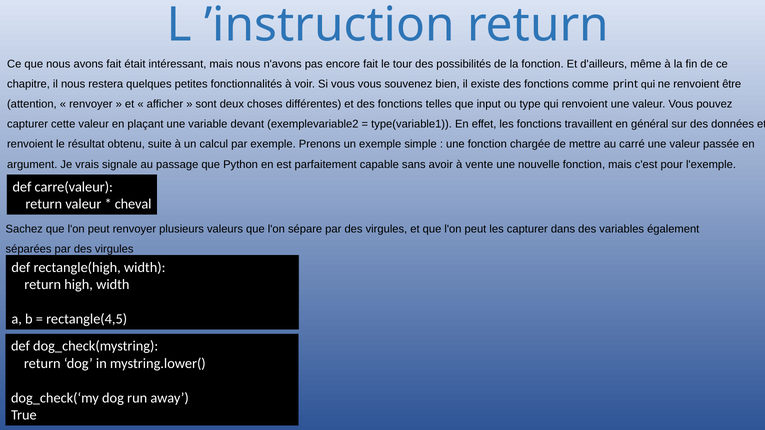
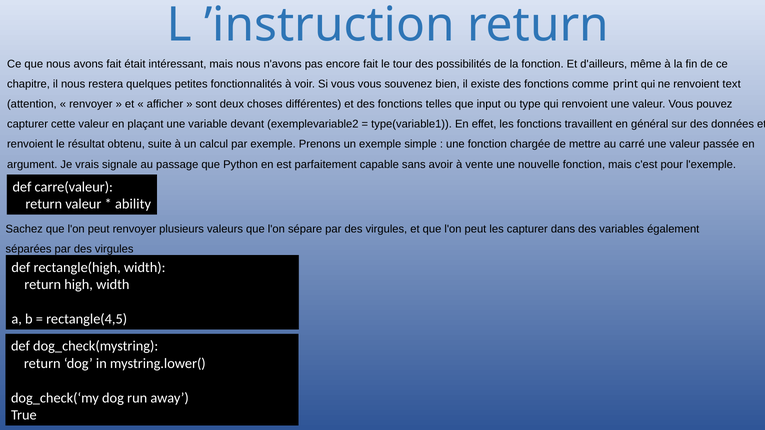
être: être -> text
cheval: cheval -> ability
